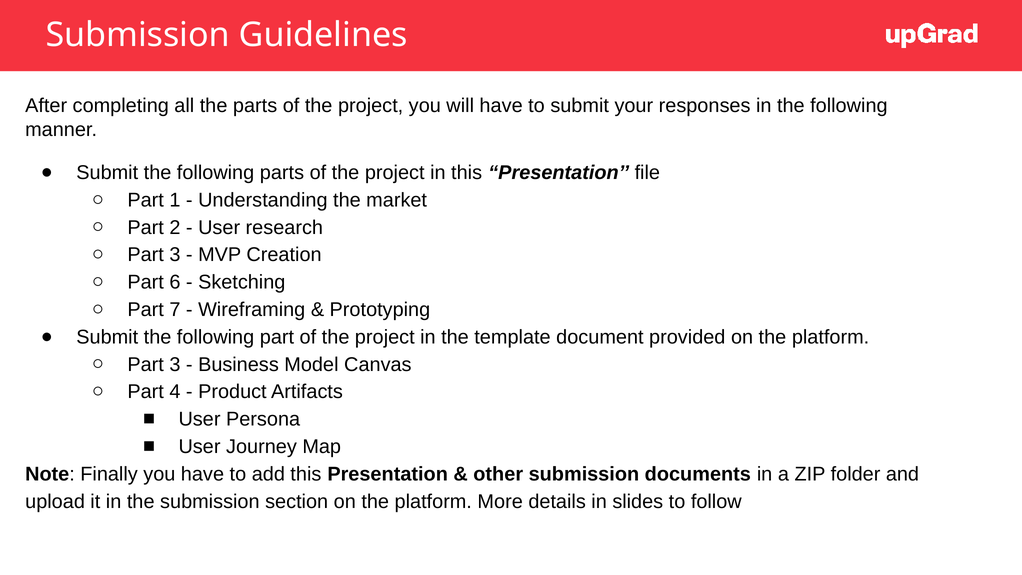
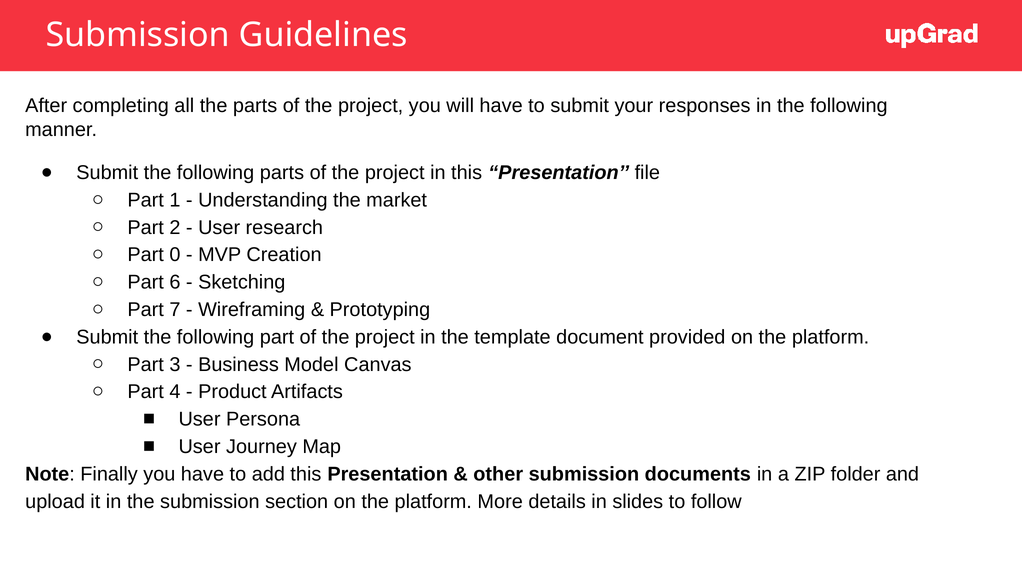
3 at (175, 255): 3 -> 0
